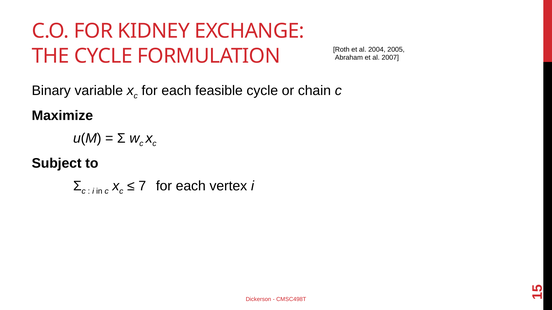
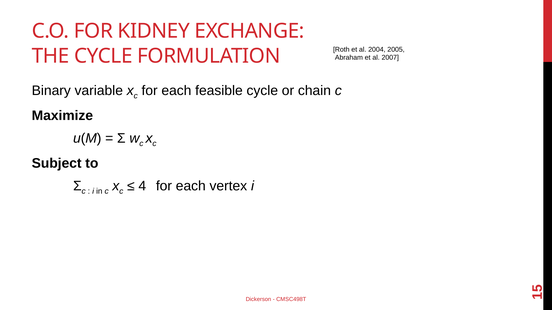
7: 7 -> 4
